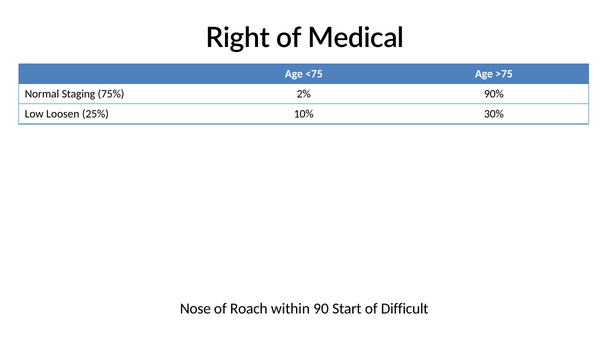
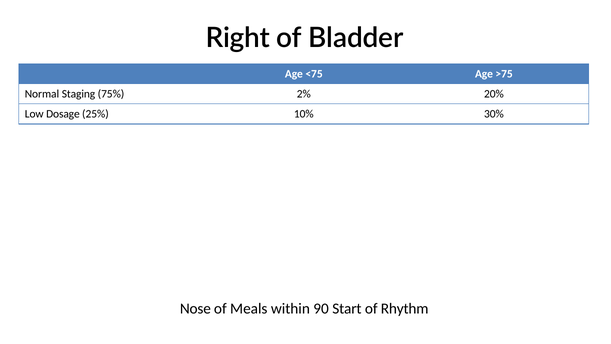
Medical: Medical -> Bladder
90%: 90% -> 20%
Loosen: Loosen -> Dosage
Roach: Roach -> Meals
Difficult: Difficult -> Rhythm
